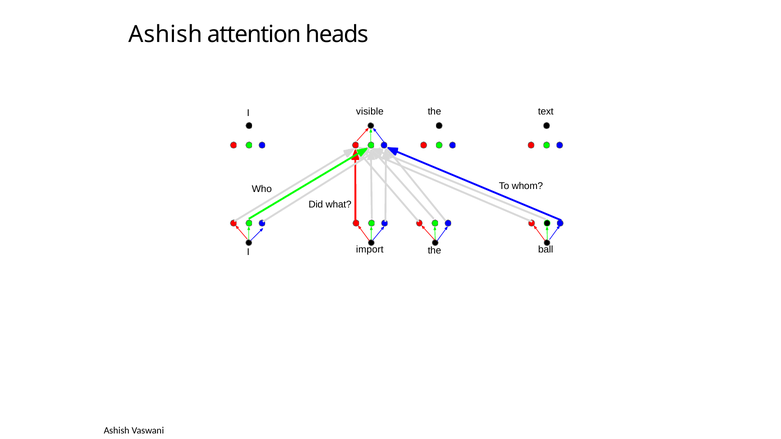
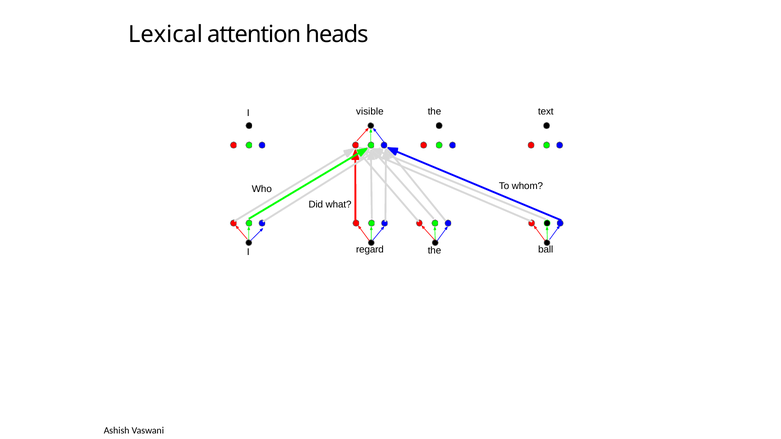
Ashish at (165, 34): Ashish -> Lexical
import: import -> regard
